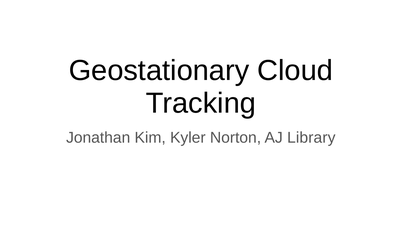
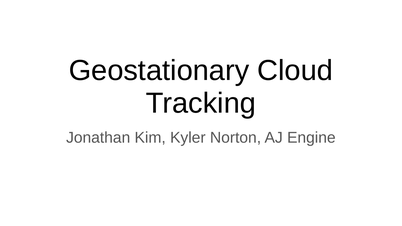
Library: Library -> Engine
